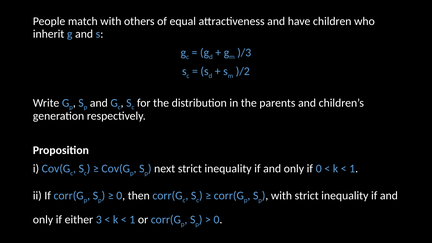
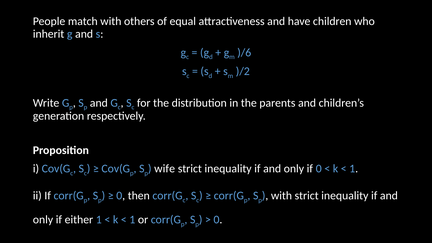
)/3: )/3 -> )/6
next: next -> wife
either 3: 3 -> 1
